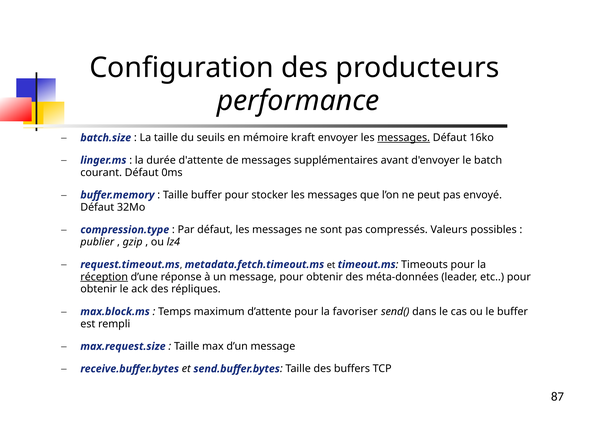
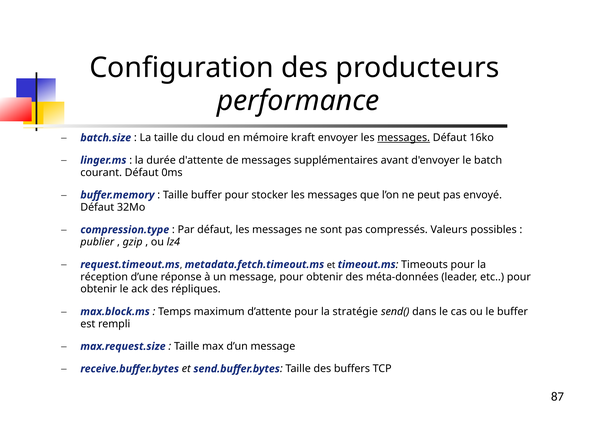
seuils: seuils -> cloud
réception underline: present -> none
favoriser: favoriser -> stratégie
